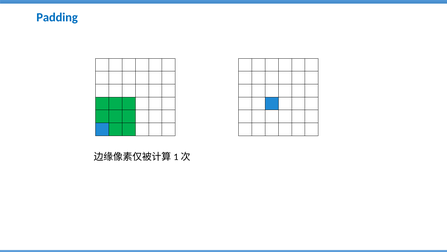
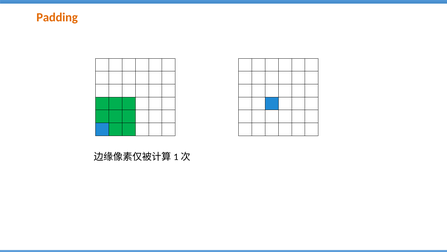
Padding colour: blue -> orange
